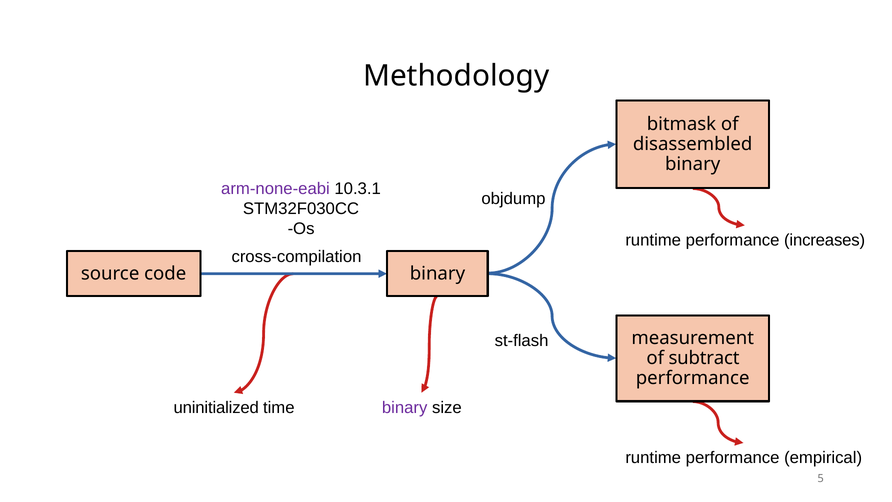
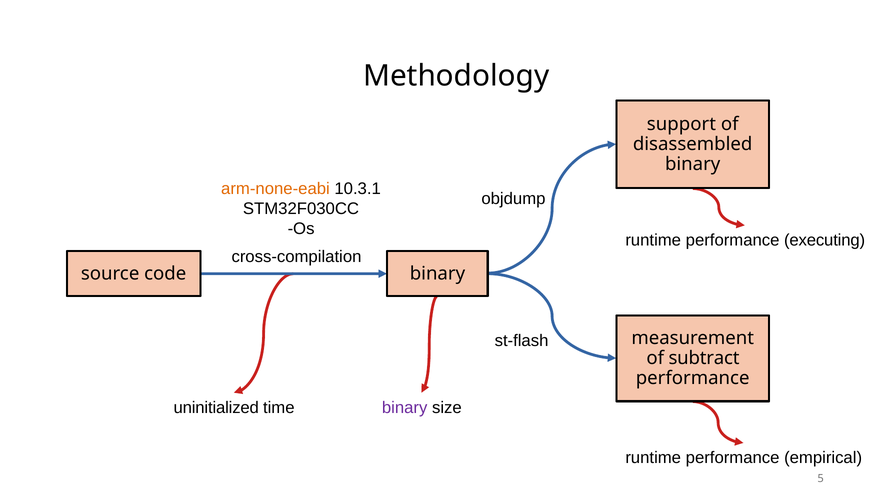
bitmask: bitmask -> support
arm-none-eabi colour: purple -> orange
increases: increases -> executing
